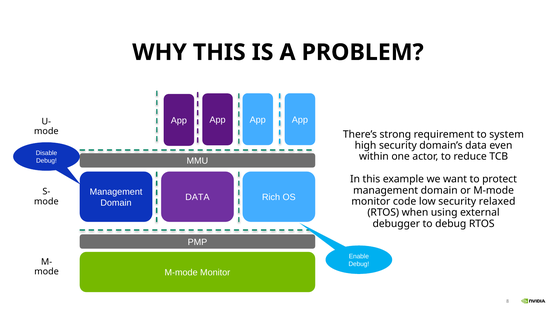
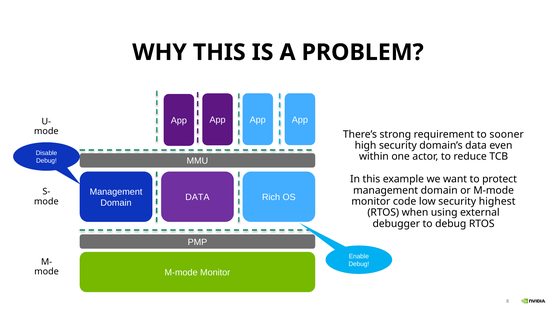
system: system -> sooner
relaxed: relaxed -> highest
